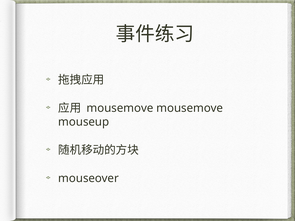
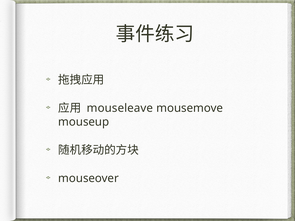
mousemove at (120, 108): mousemove -> mouseleave
